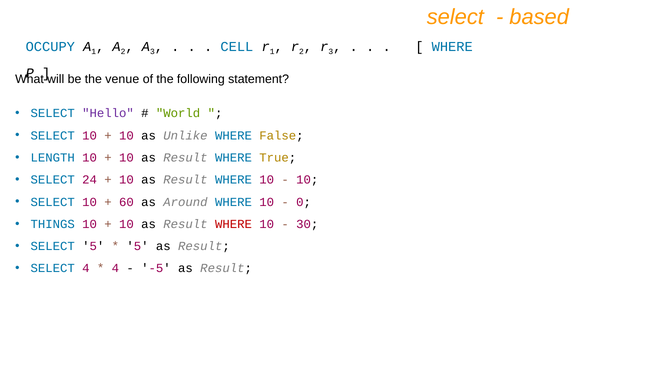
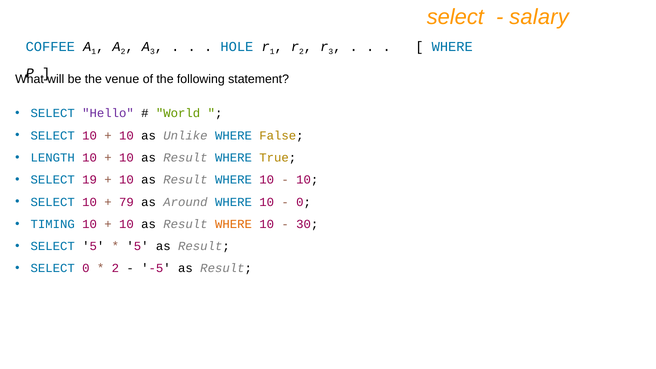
based: based -> salary
OCCUPY: OCCUPY -> COFFEE
CELL: CELL -> HOLE
24: 24 -> 19
60: 60 -> 79
THINGS: THINGS -> TIMING
WHERE at (233, 224) colour: red -> orange
SELECT 4: 4 -> 0
4 at (115, 268): 4 -> 2
